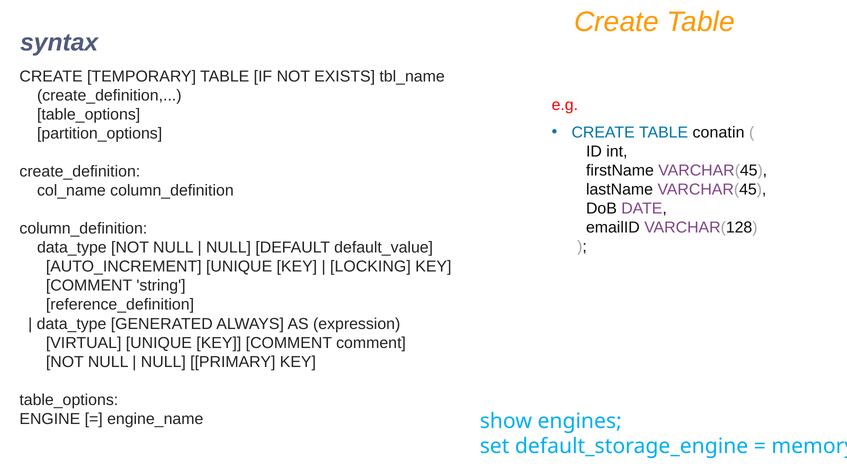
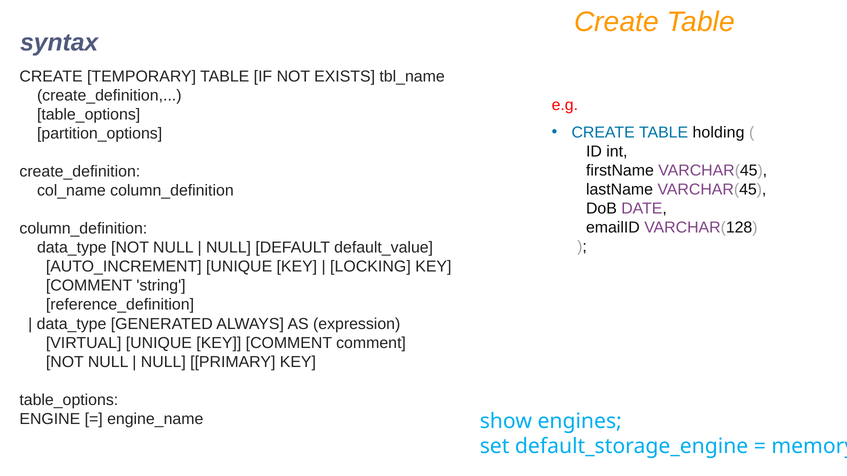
conatin: conatin -> holding
